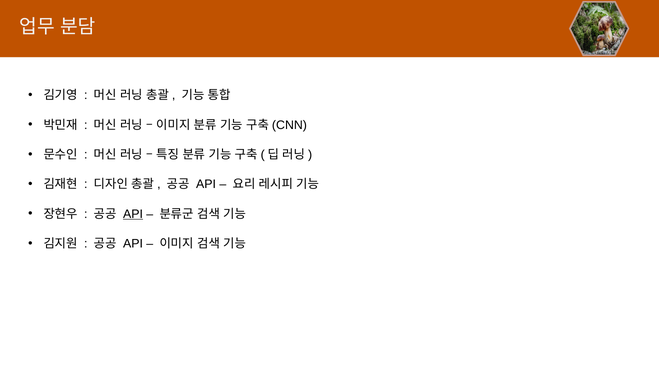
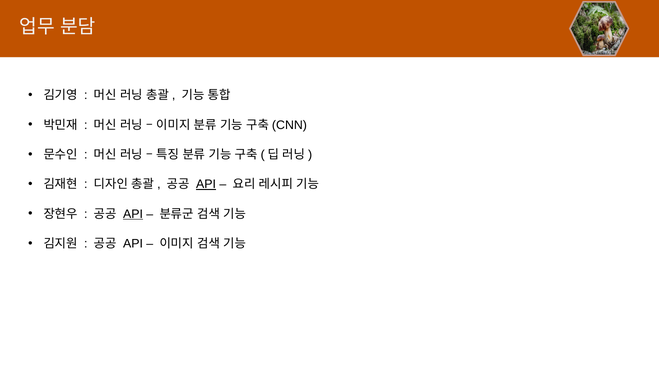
API at (206, 184) underline: none -> present
